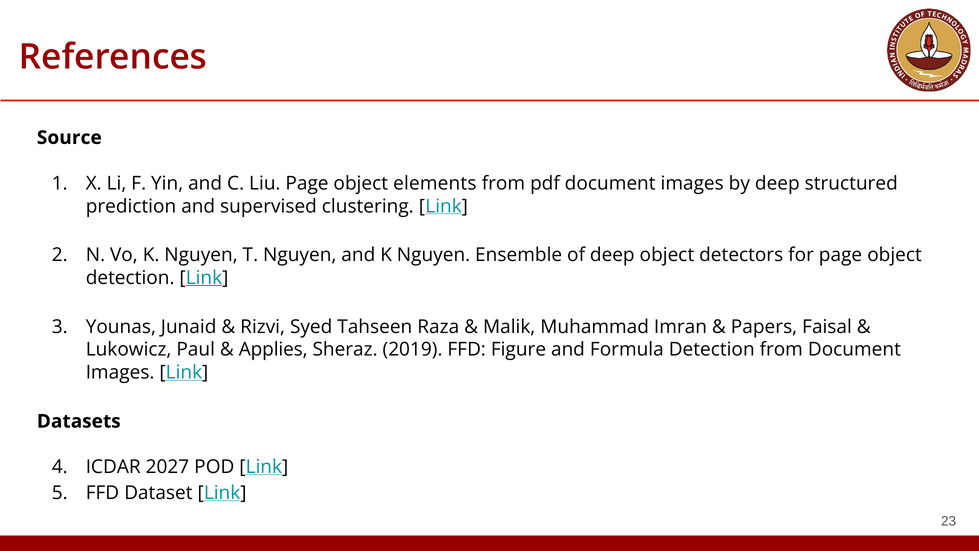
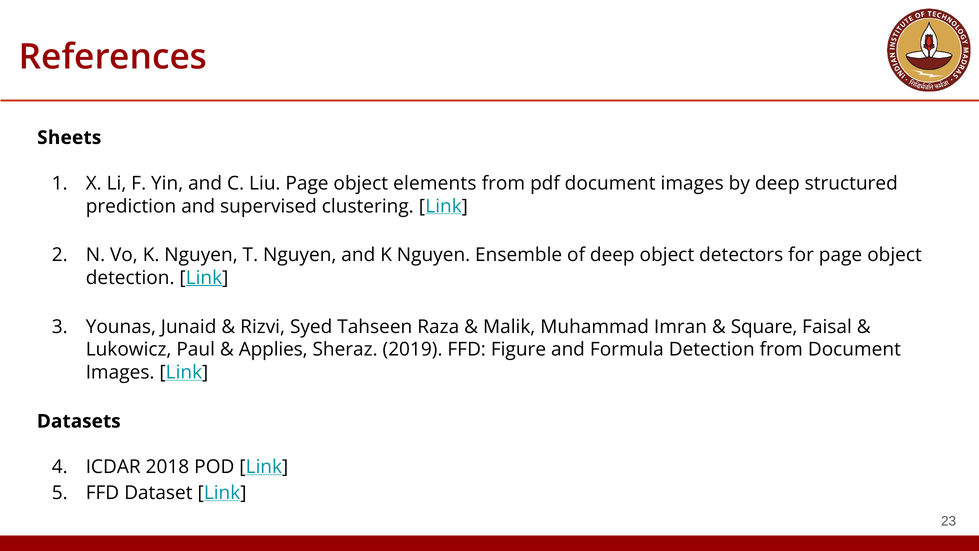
Source: Source -> Sheets
Papers: Papers -> Square
2027: 2027 -> 2018
